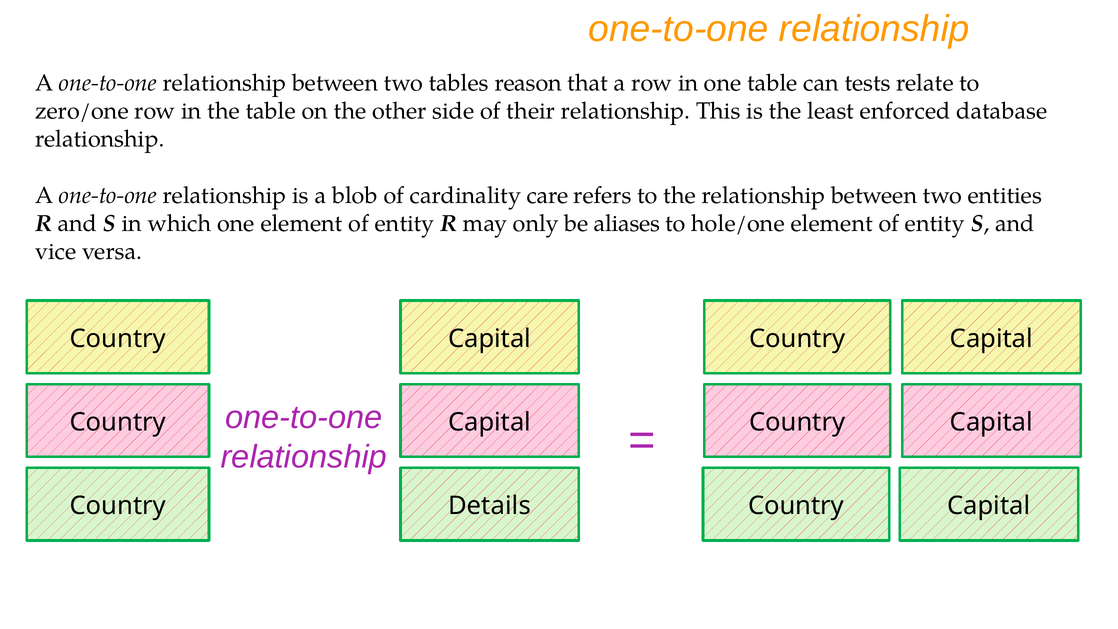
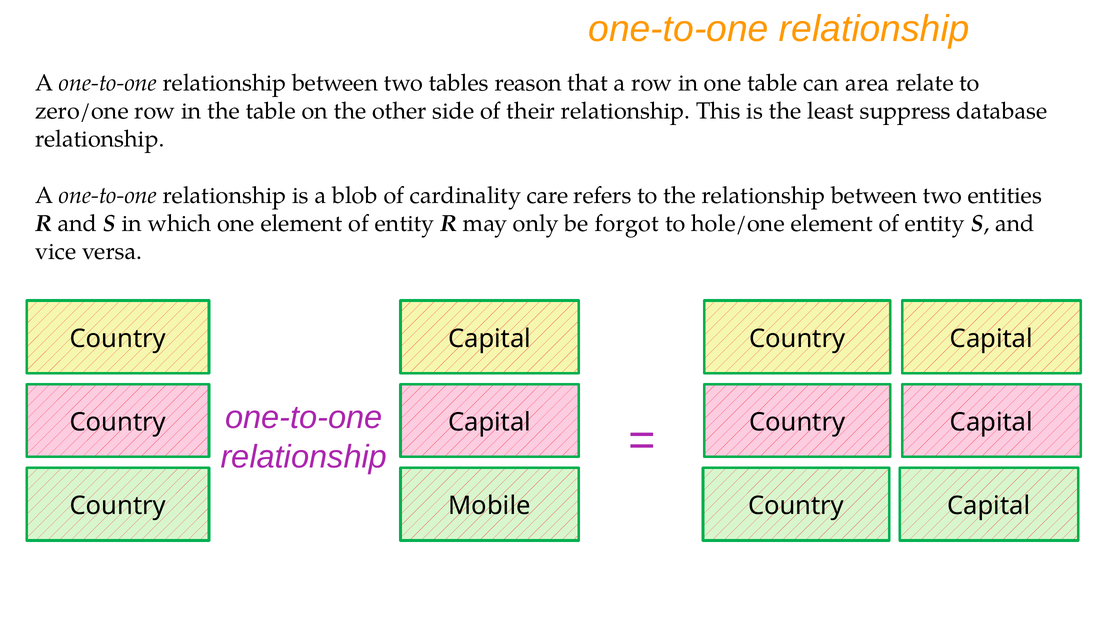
tests: tests -> area
enforced: enforced -> suppress
aliases: aliases -> forgot
Details: Details -> Mobile
